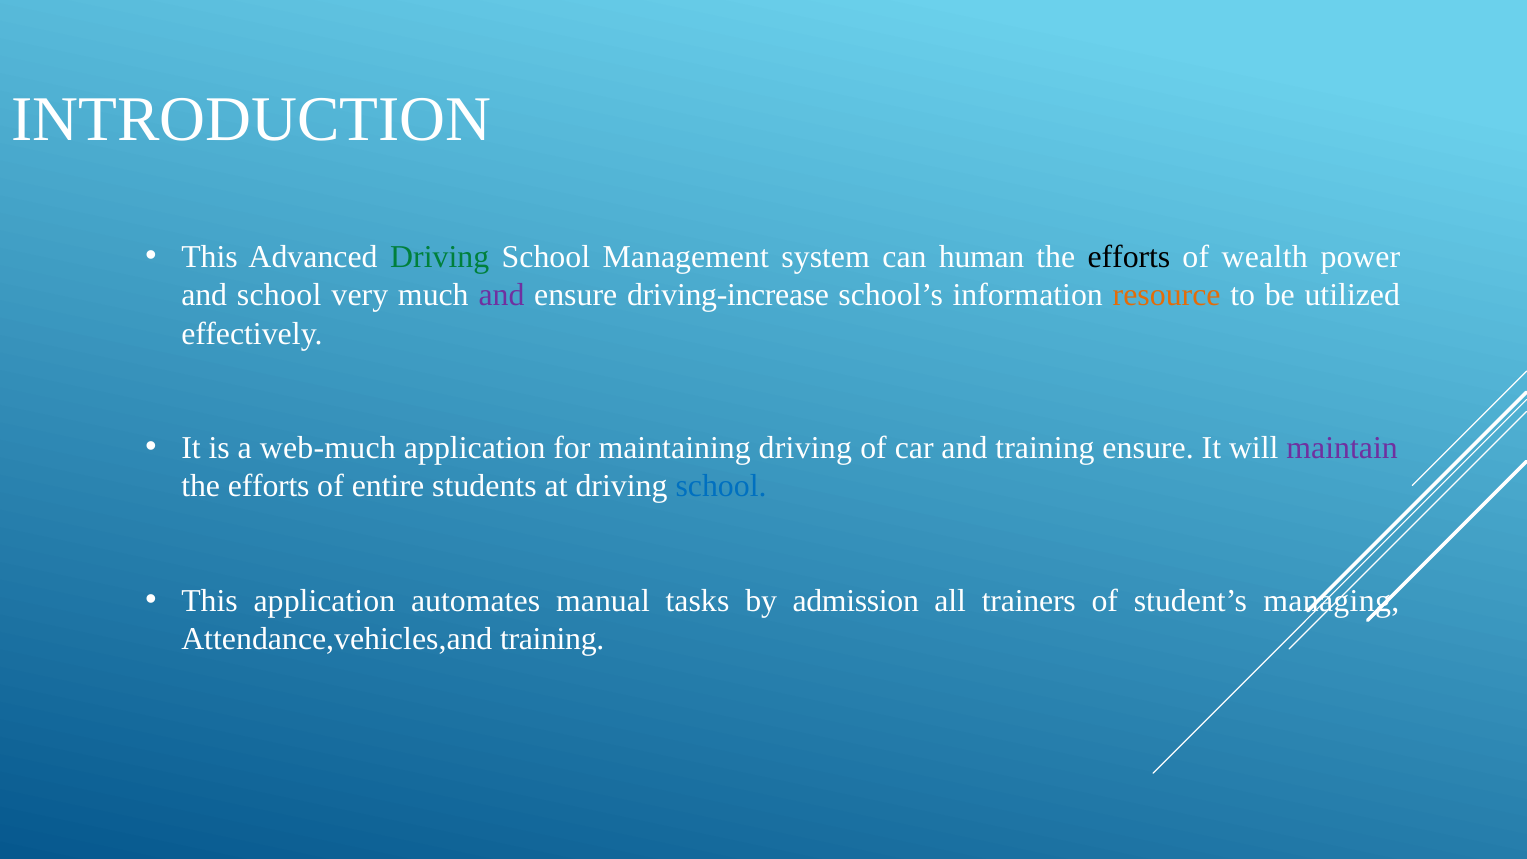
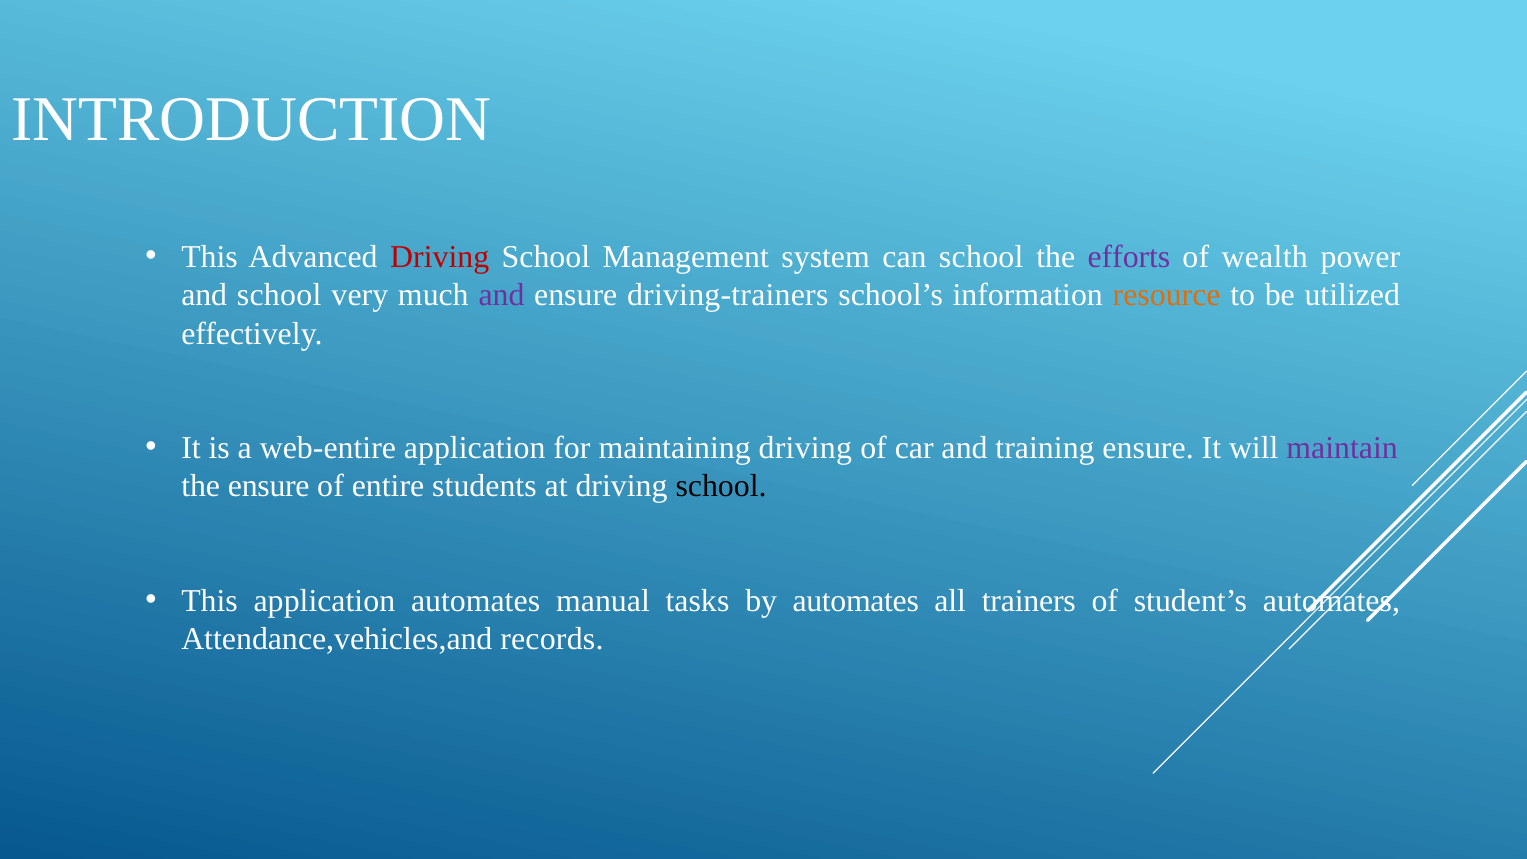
Driving at (440, 257) colour: green -> red
can human: human -> school
efforts at (1129, 257) colour: black -> purple
driving-increase: driving-increase -> driving-trainers
web-much: web-much -> web-entire
efforts at (269, 486): efforts -> ensure
school at (721, 486) colour: blue -> black
by admission: admission -> automates
student’s managing: managing -> automates
Attendance,vehicles,and training: training -> records
